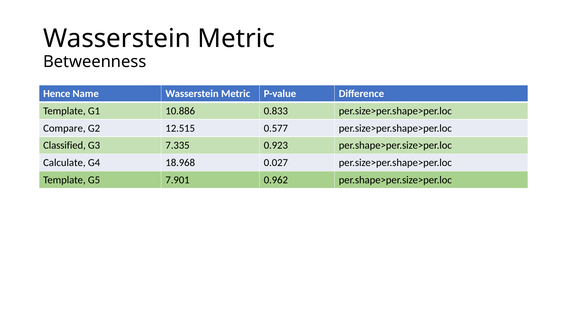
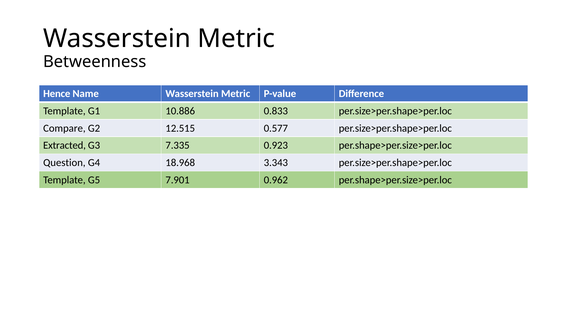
Classified: Classified -> Extracted
Calculate: Calculate -> Question
0.027: 0.027 -> 3.343
